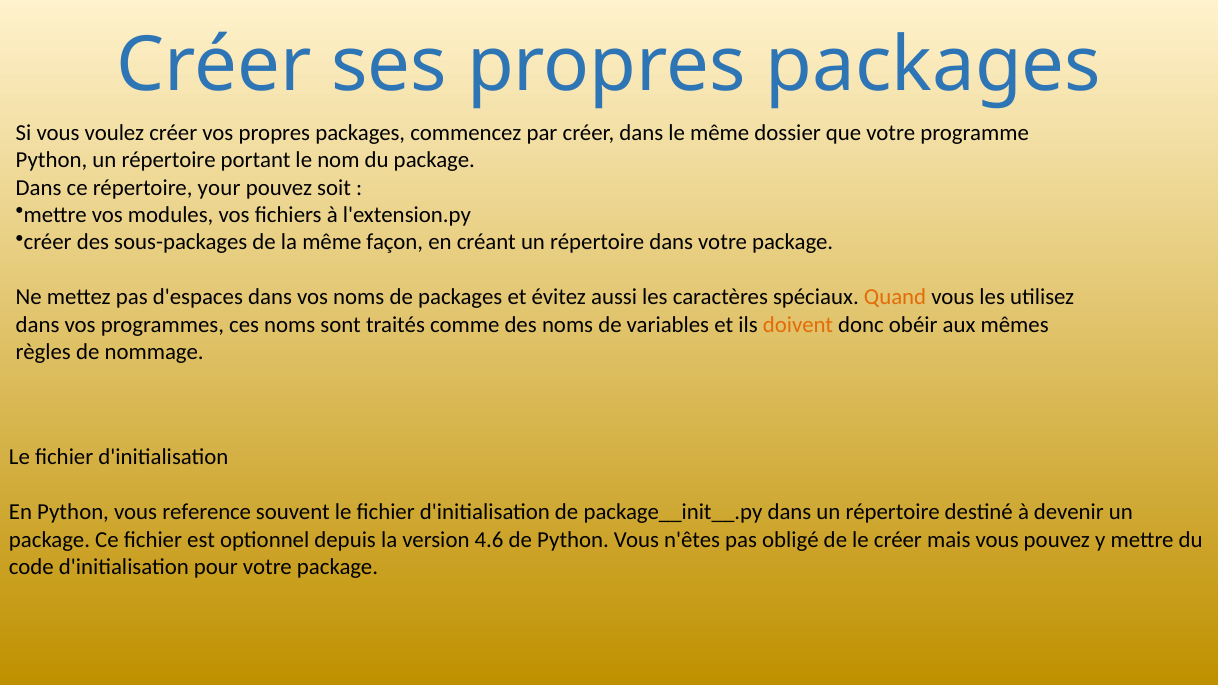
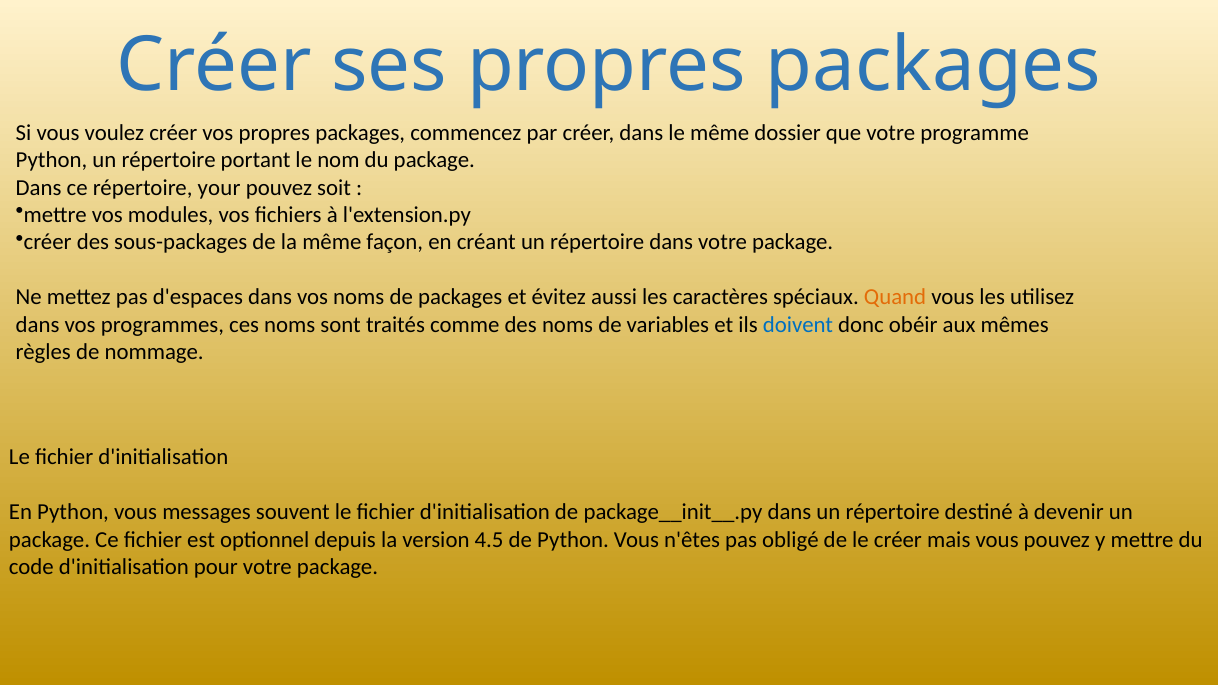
doivent colour: orange -> blue
reference: reference -> messages
4.6: 4.6 -> 4.5
